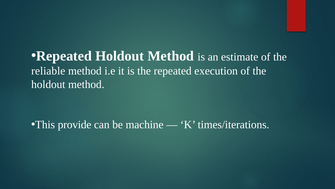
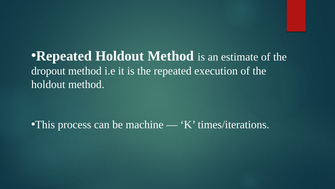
reliable: reliable -> dropout
provide: provide -> process
